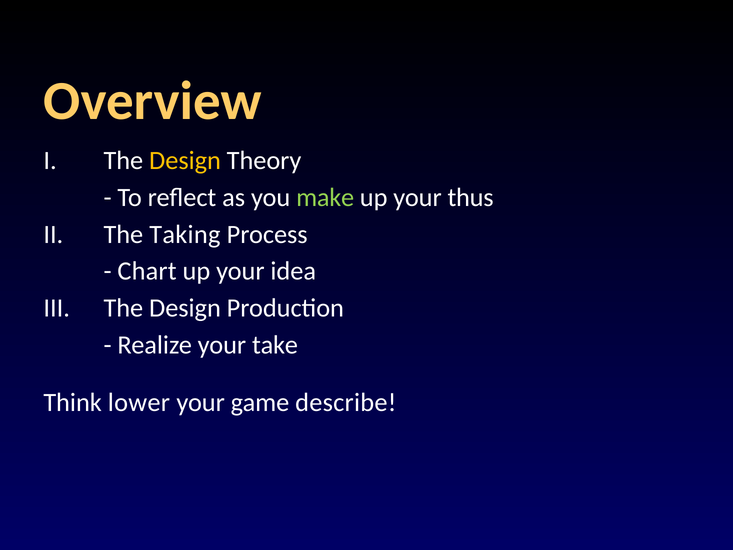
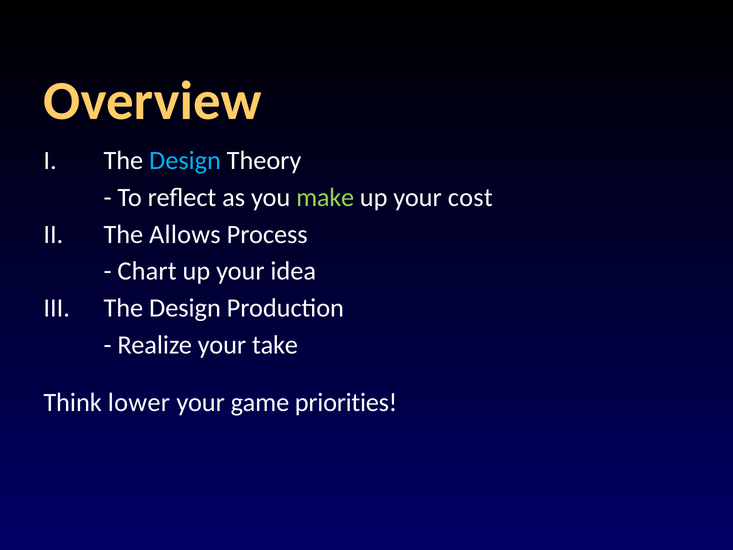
Design at (185, 161) colour: yellow -> light blue
thus: thus -> cost
Taking: Taking -> Allows
describe: describe -> priorities
